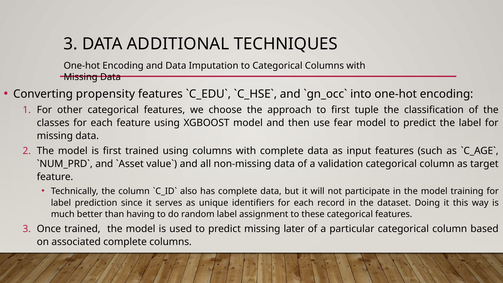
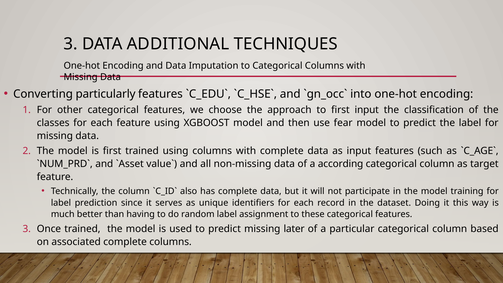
propensity: propensity -> particularly
first tuple: tuple -> input
validation: validation -> according
